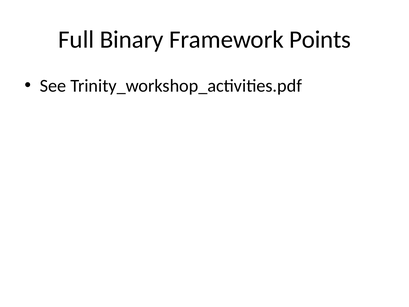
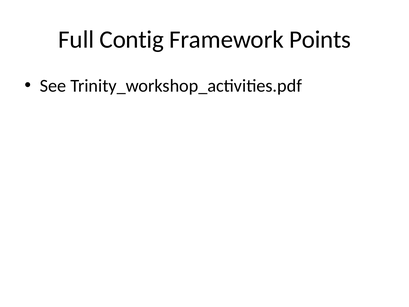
Binary: Binary -> Contig
